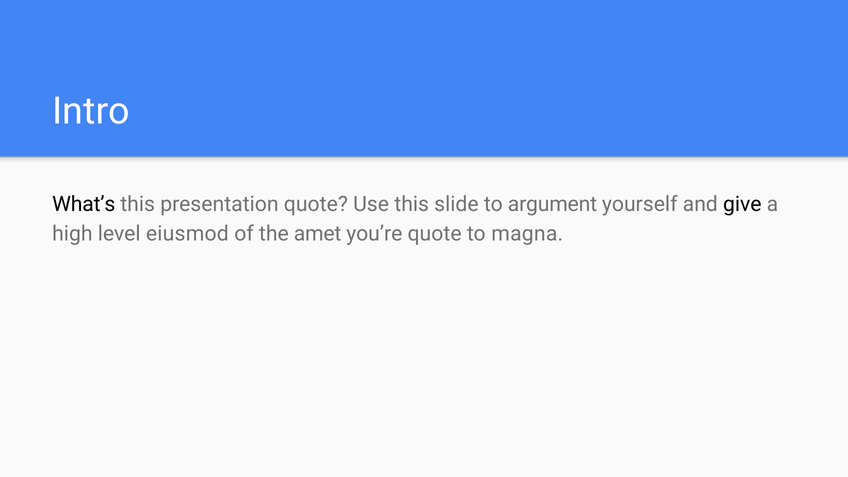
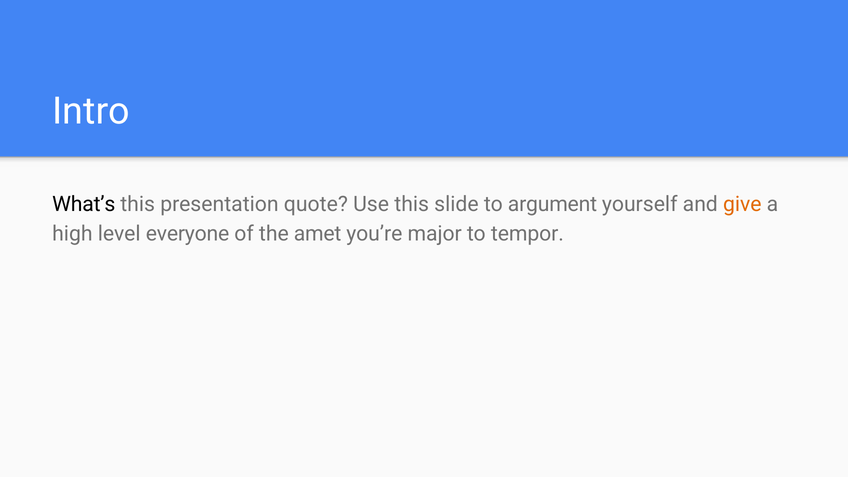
give colour: black -> orange
eiusmod: eiusmod -> everyone
you’re quote: quote -> major
magna: magna -> tempor
